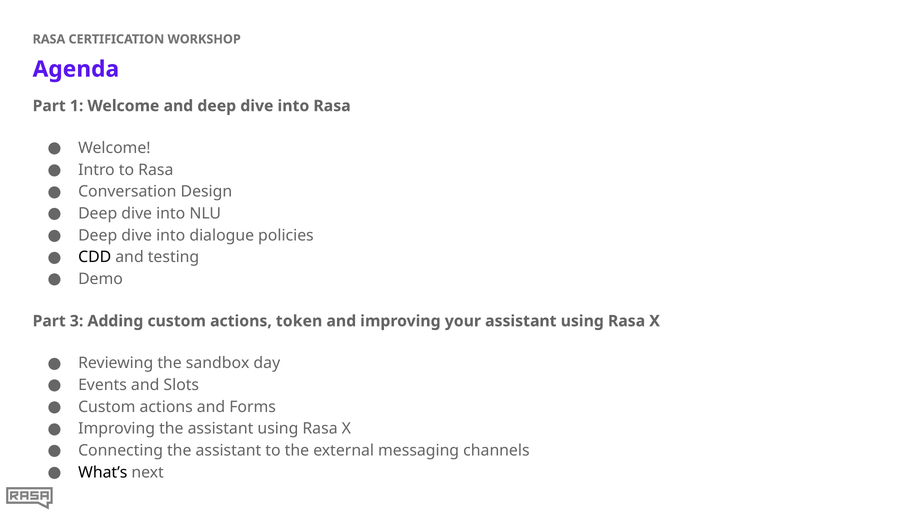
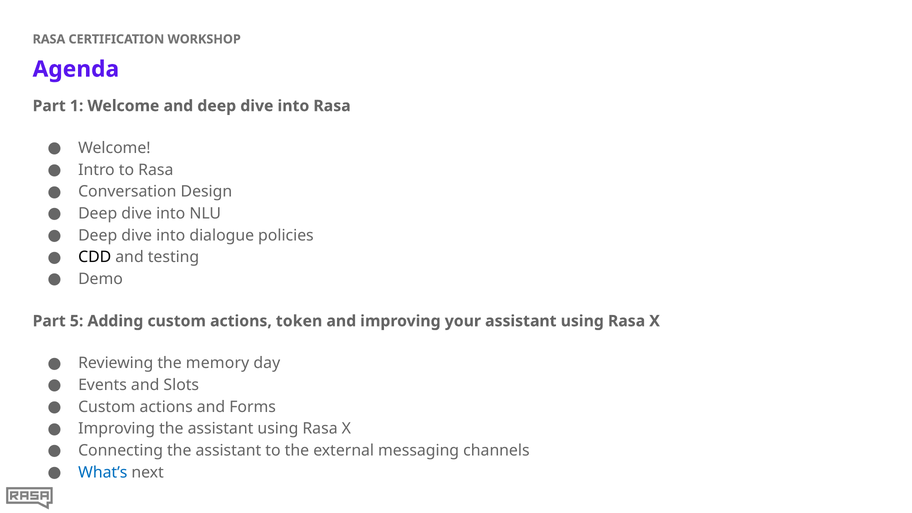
3: 3 -> 5
sandbox: sandbox -> memory
What’s colour: black -> blue
